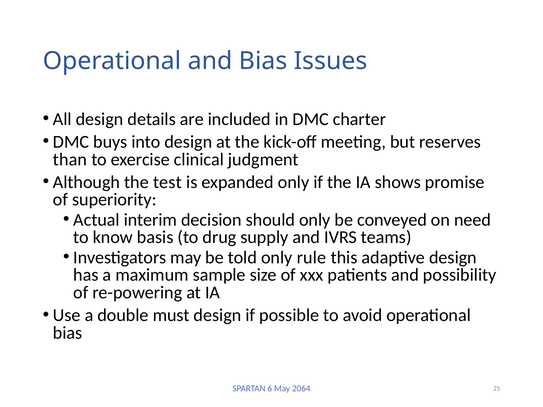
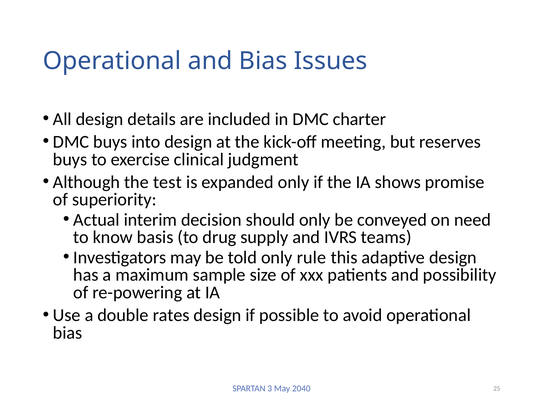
than at (70, 159): than -> buys
must: must -> rates
6: 6 -> 3
2064: 2064 -> 2040
